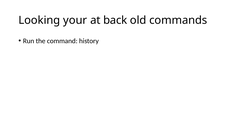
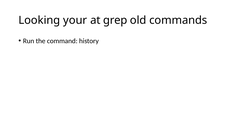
back: back -> grep
